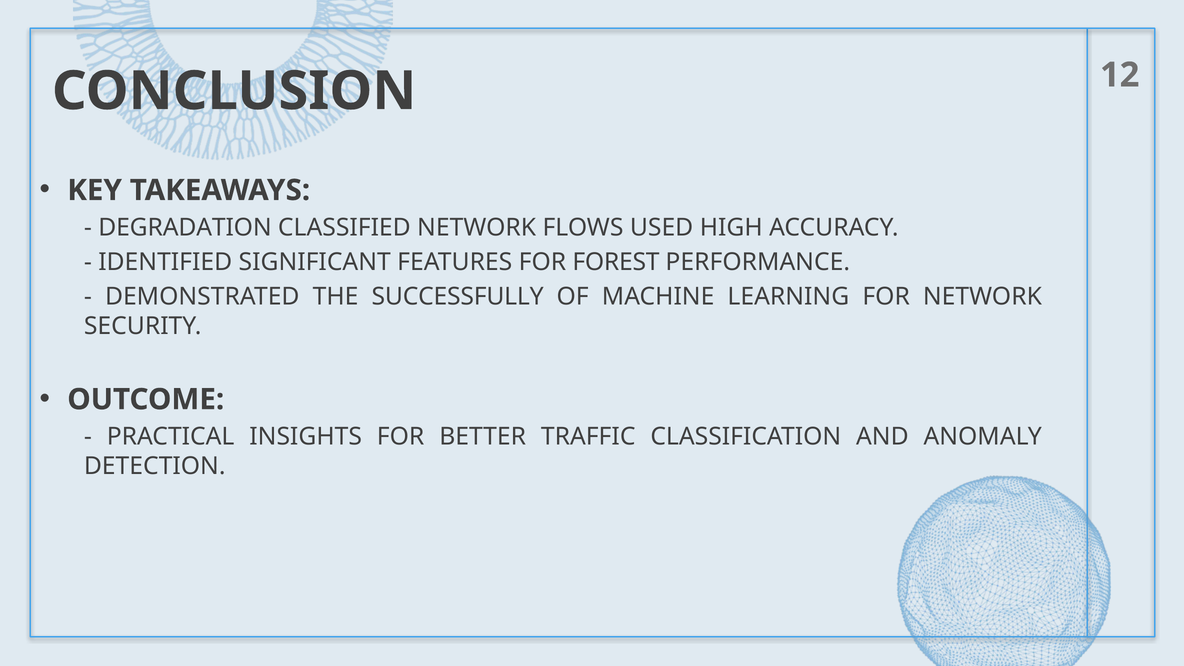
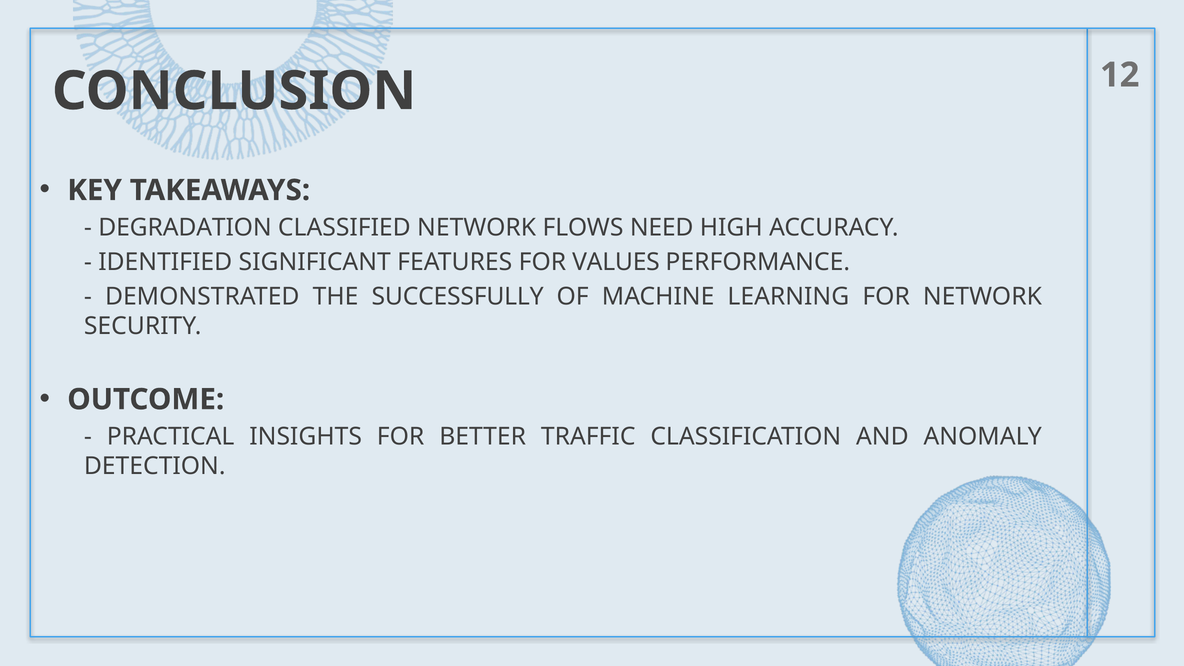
USED: USED -> NEED
FOREST: FOREST -> VALUES
